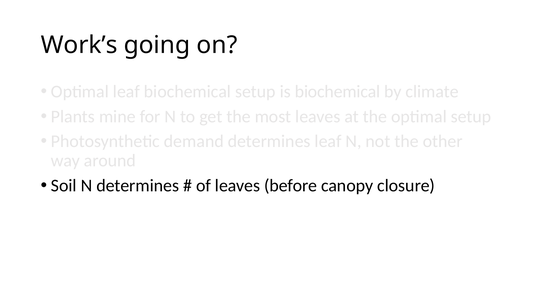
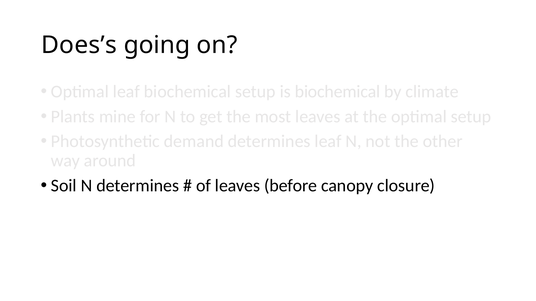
Work’s: Work’s -> Does’s
